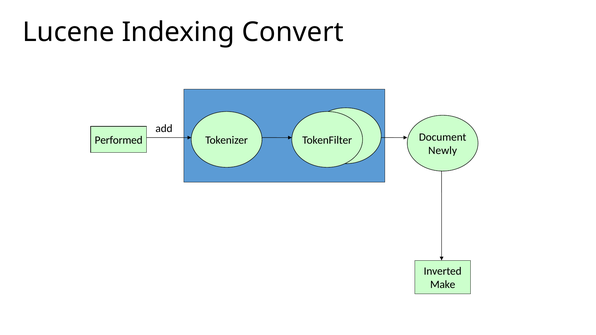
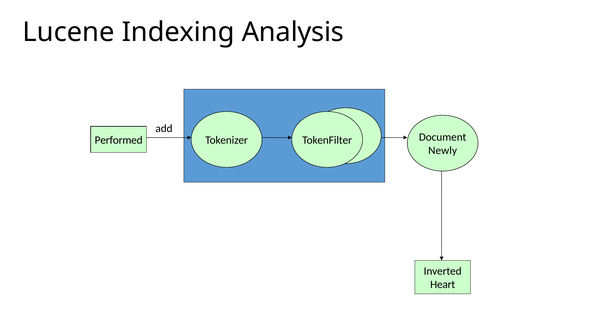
Convert: Convert -> Analysis
Make: Make -> Heart
